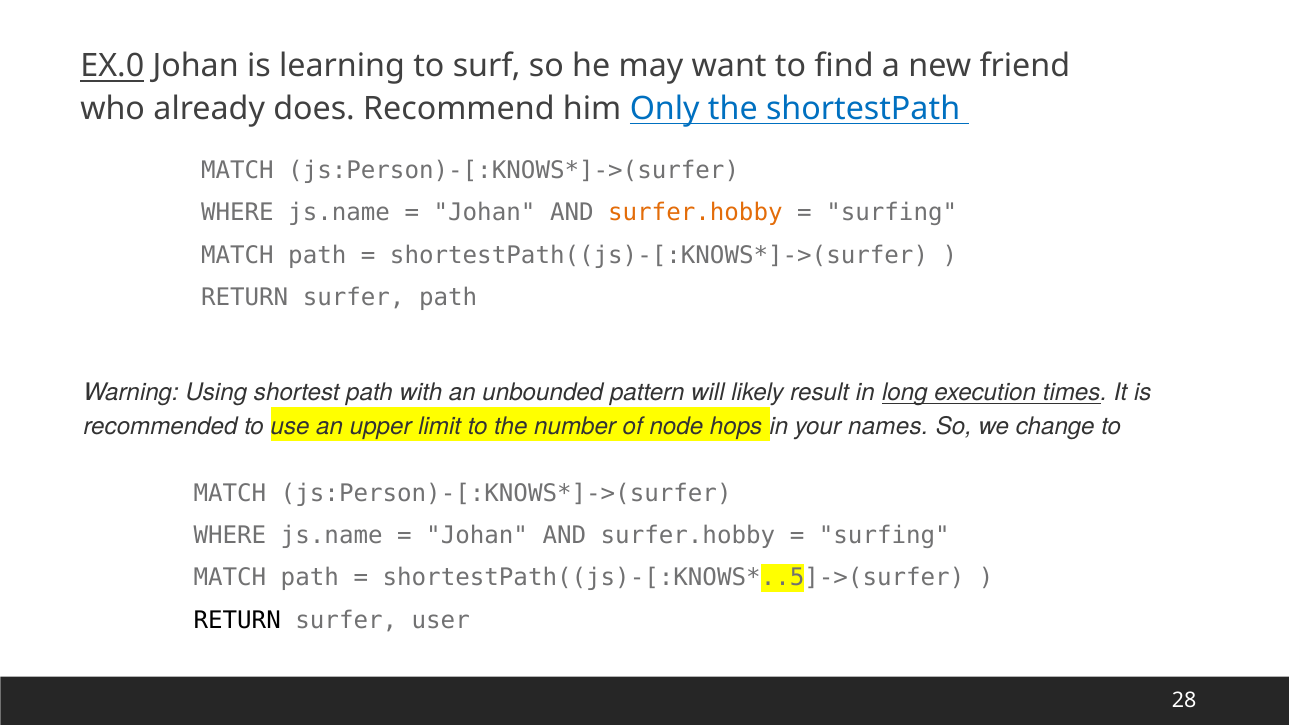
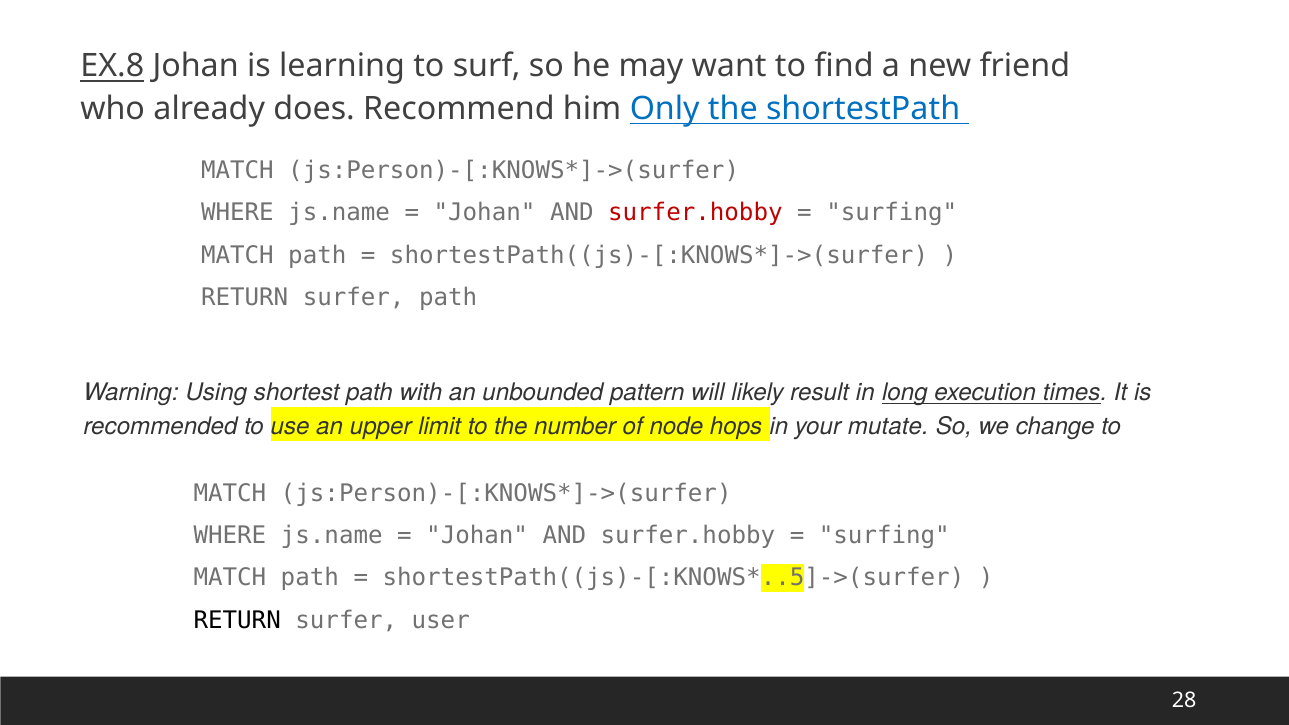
EX.0: EX.0 -> EX.8
surfer.hobby at (695, 213) colour: orange -> red
names: names -> mutate
